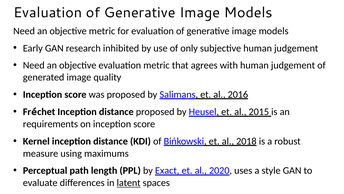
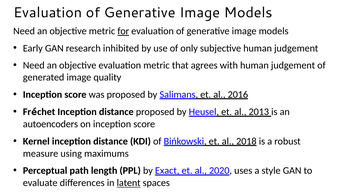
for underline: none -> present
2015: 2015 -> 2013
requirements: requirements -> autoencoders
